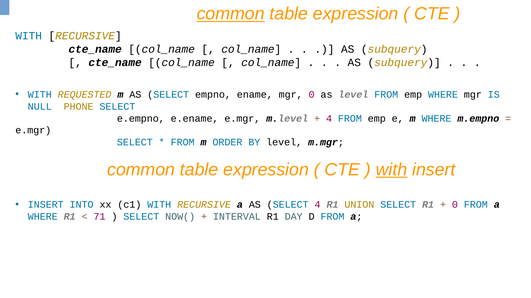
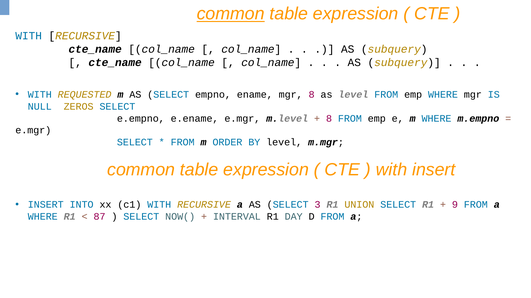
mgr 0: 0 -> 8
PHONE: PHONE -> ZEROS
4 at (329, 119): 4 -> 8
with at (391, 170) underline: present -> none
SELECT 4: 4 -> 3
0 at (455, 205): 0 -> 9
71: 71 -> 87
